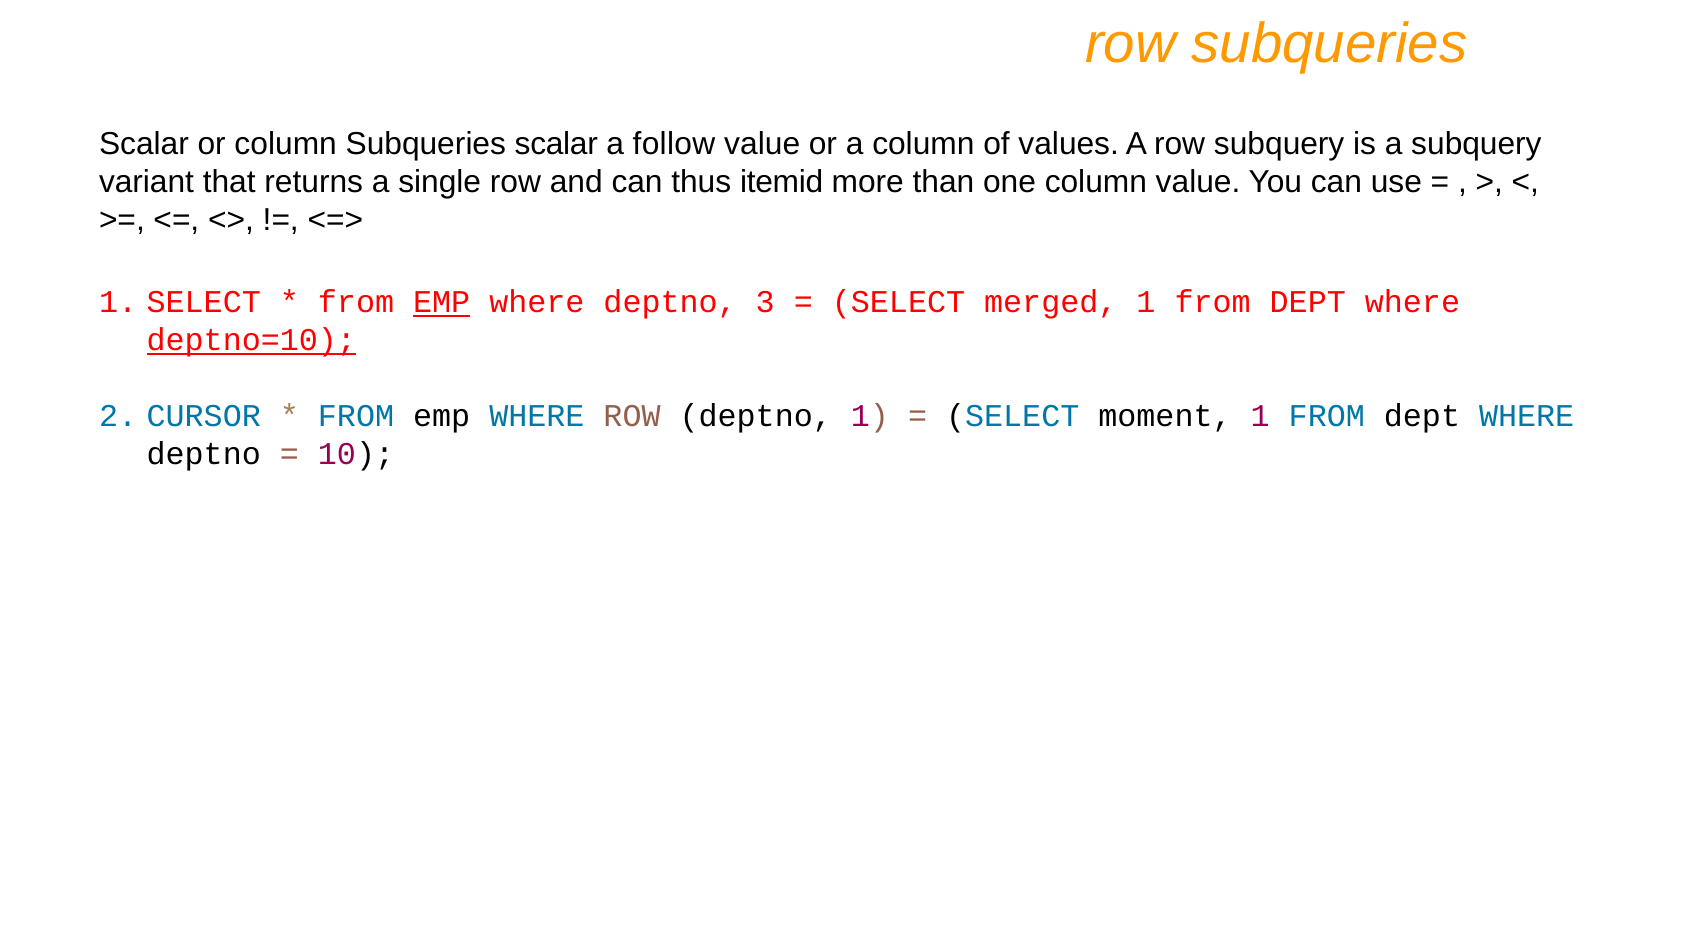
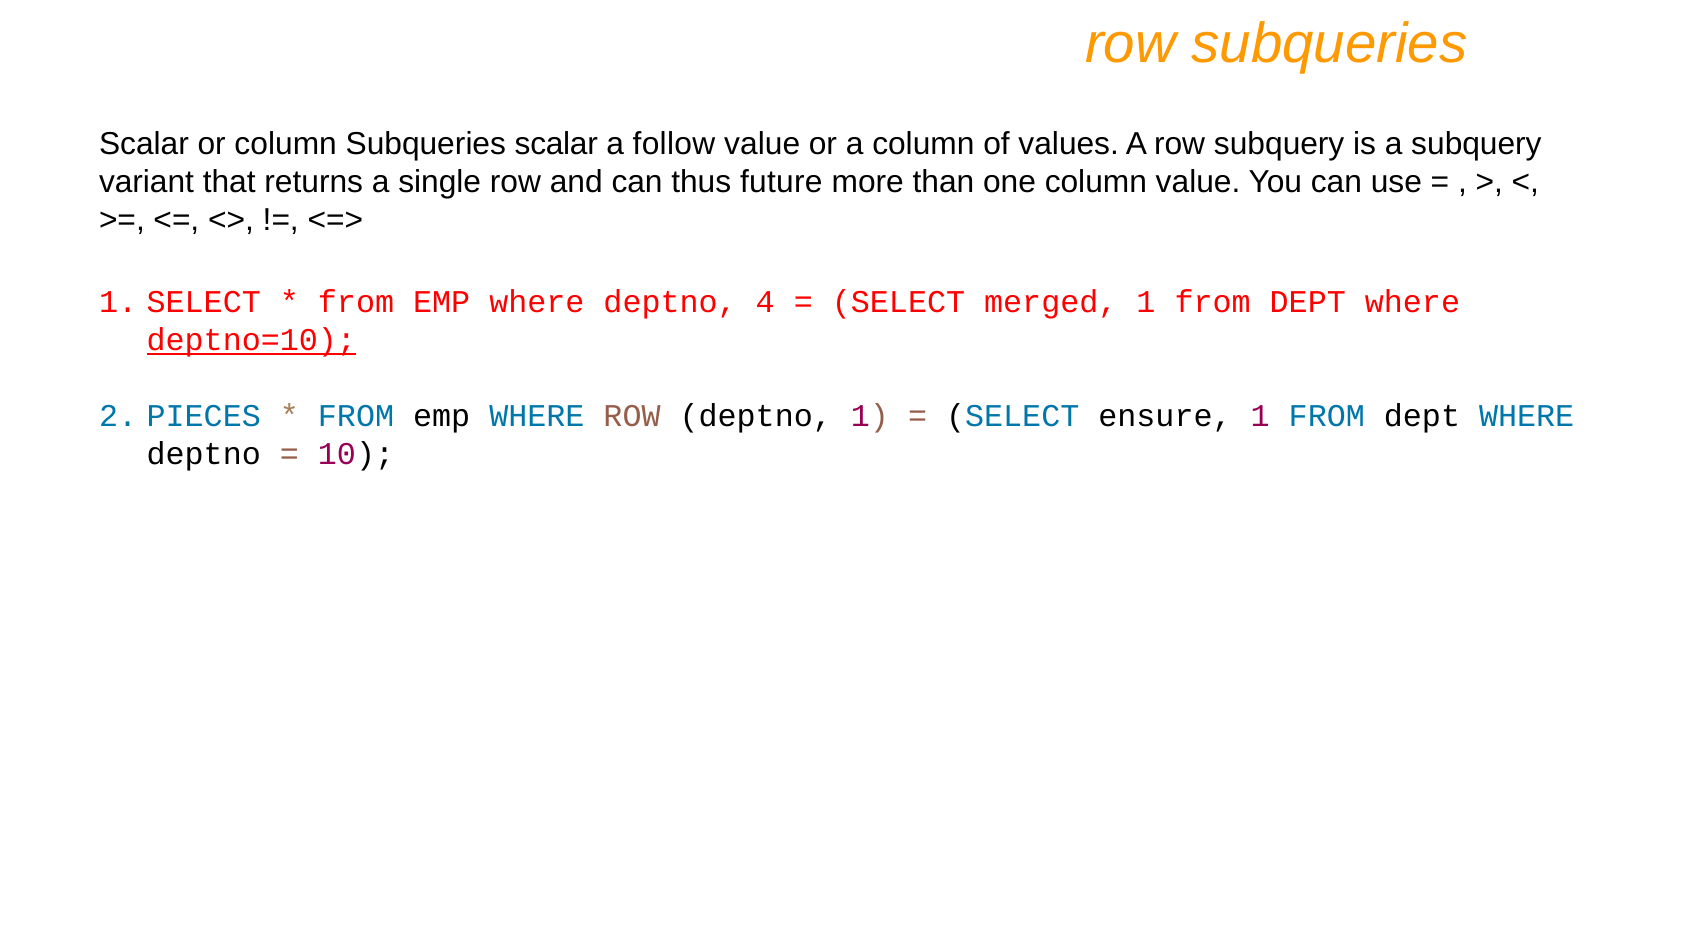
itemid: itemid -> future
EMP at (442, 302) underline: present -> none
3: 3 -> 4
CURSOR: CURSOR -> PIECES
moment: moment -> ensure
